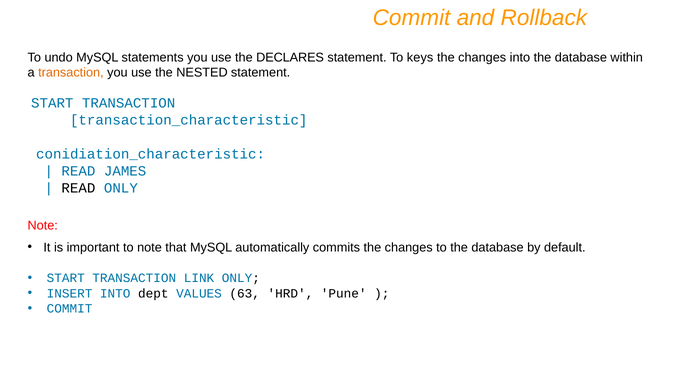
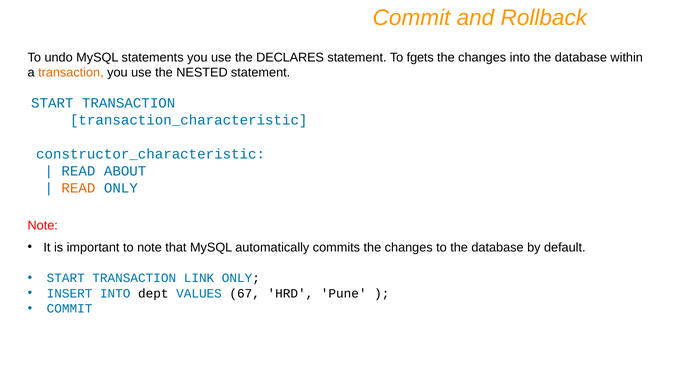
keys: keys -> fgets
conidiation_characteristic: conidiation_characteristic -> constructor_characteristic
JAMES: JAMES -> ABOUT
READ at (78, 188) colour: black -> orange
63: 63 -> 67
